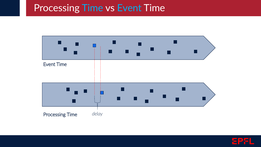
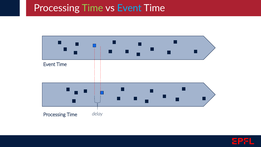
Time at (92, 8) colour: light blue -> light green
